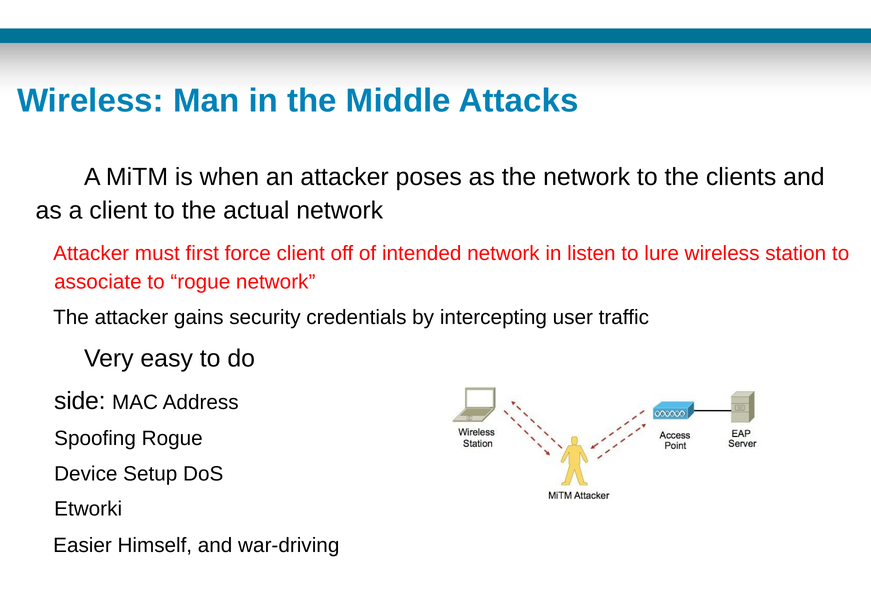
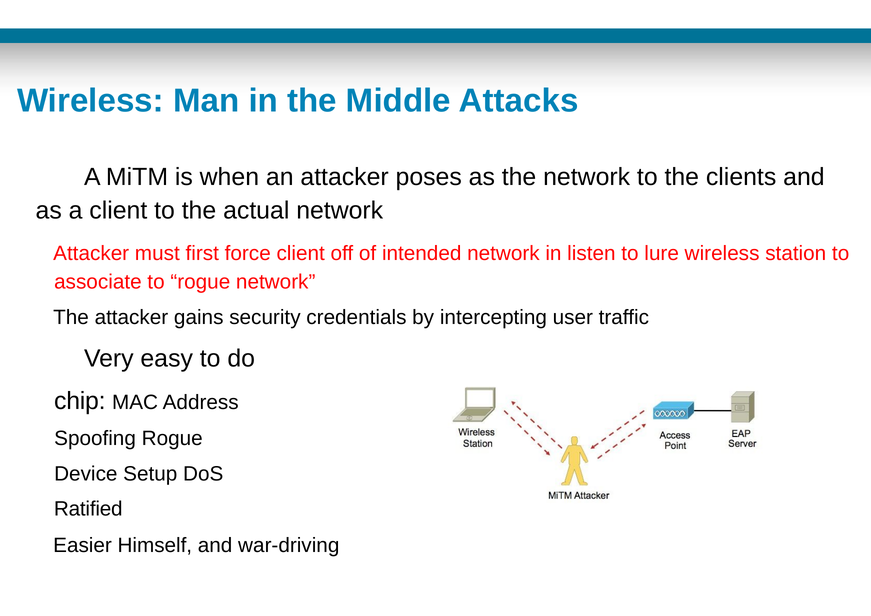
side: side -> chip
Etworki: Etworki -> Ratified
